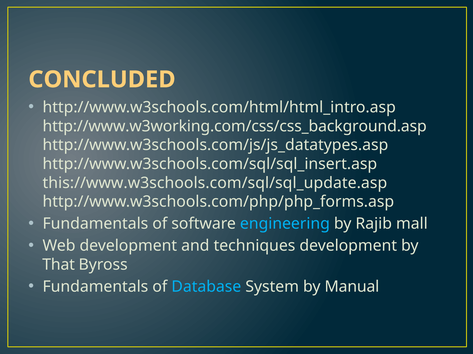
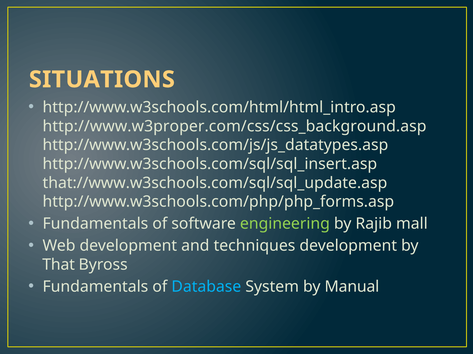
CONCLUDED: CONCLUDED -> SITUATIONS
http://www.w3working.com/css/css_background.asp: http://www.w3working.com/css/css_background.asp -> http://www.w3proper.com/css/css_background.asp
this://www.w3schools.com/sql/sql_update.asp: this://www.w3schools.com/sql/sql_update.asp -> that://www.w3schools.com/sql/sql_update.asp
engineering colour: light blue -> light green
